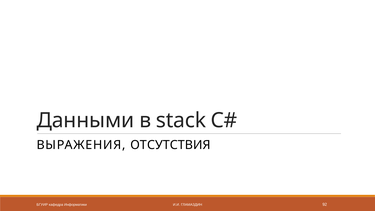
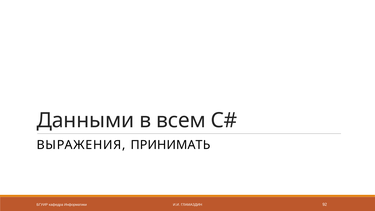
stack: stack -> всем
ОТСУТСТВИЯ: ОТСУТСТВИЯ -> ПРИНИМАТЬ
